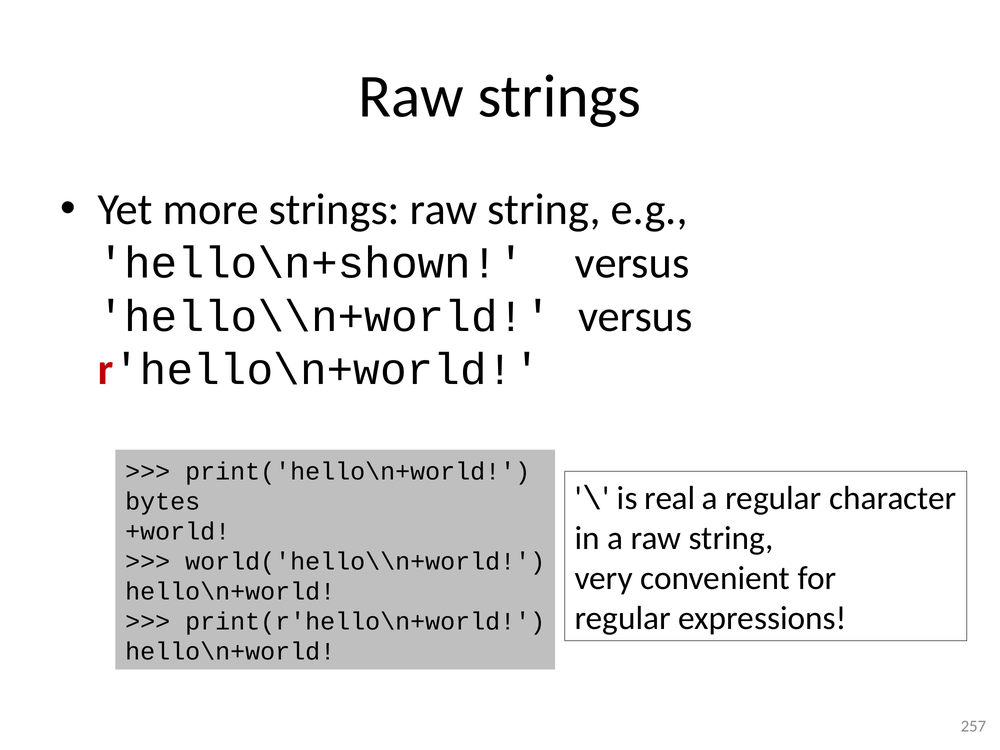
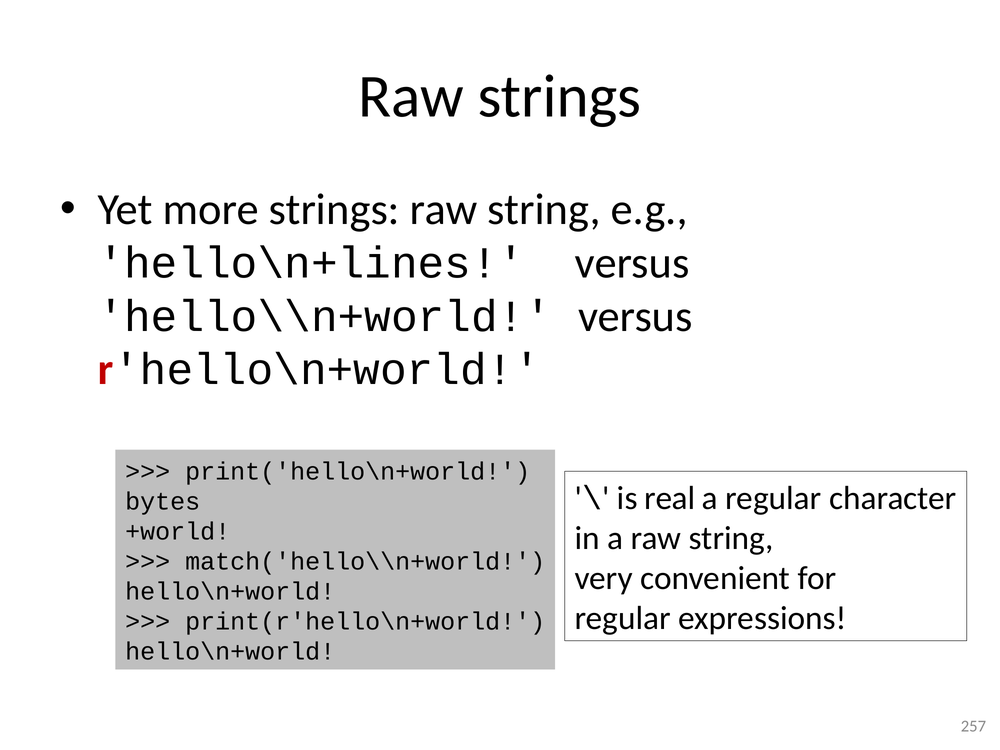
hello\n+shown: hello\n+shown -> hello\n+lines
world('hello\\n+world: world('hello\\n+world -> match('hello\\n+world
